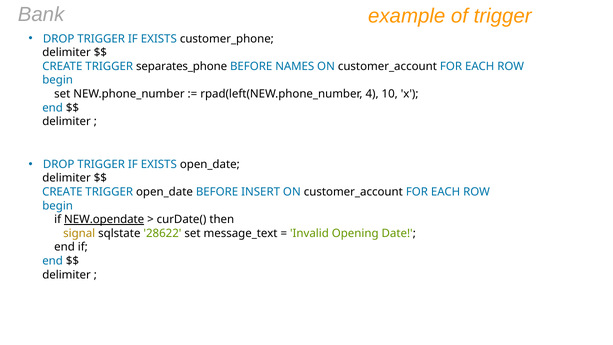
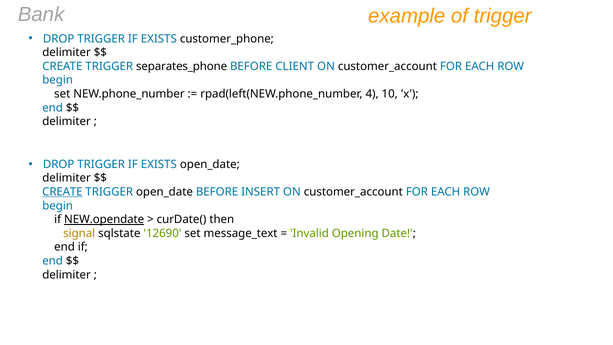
NAMES: NAMES -> CLIENT
CREATE at (62, 192) underline: none -> present
28622: 28622 -> 12690
